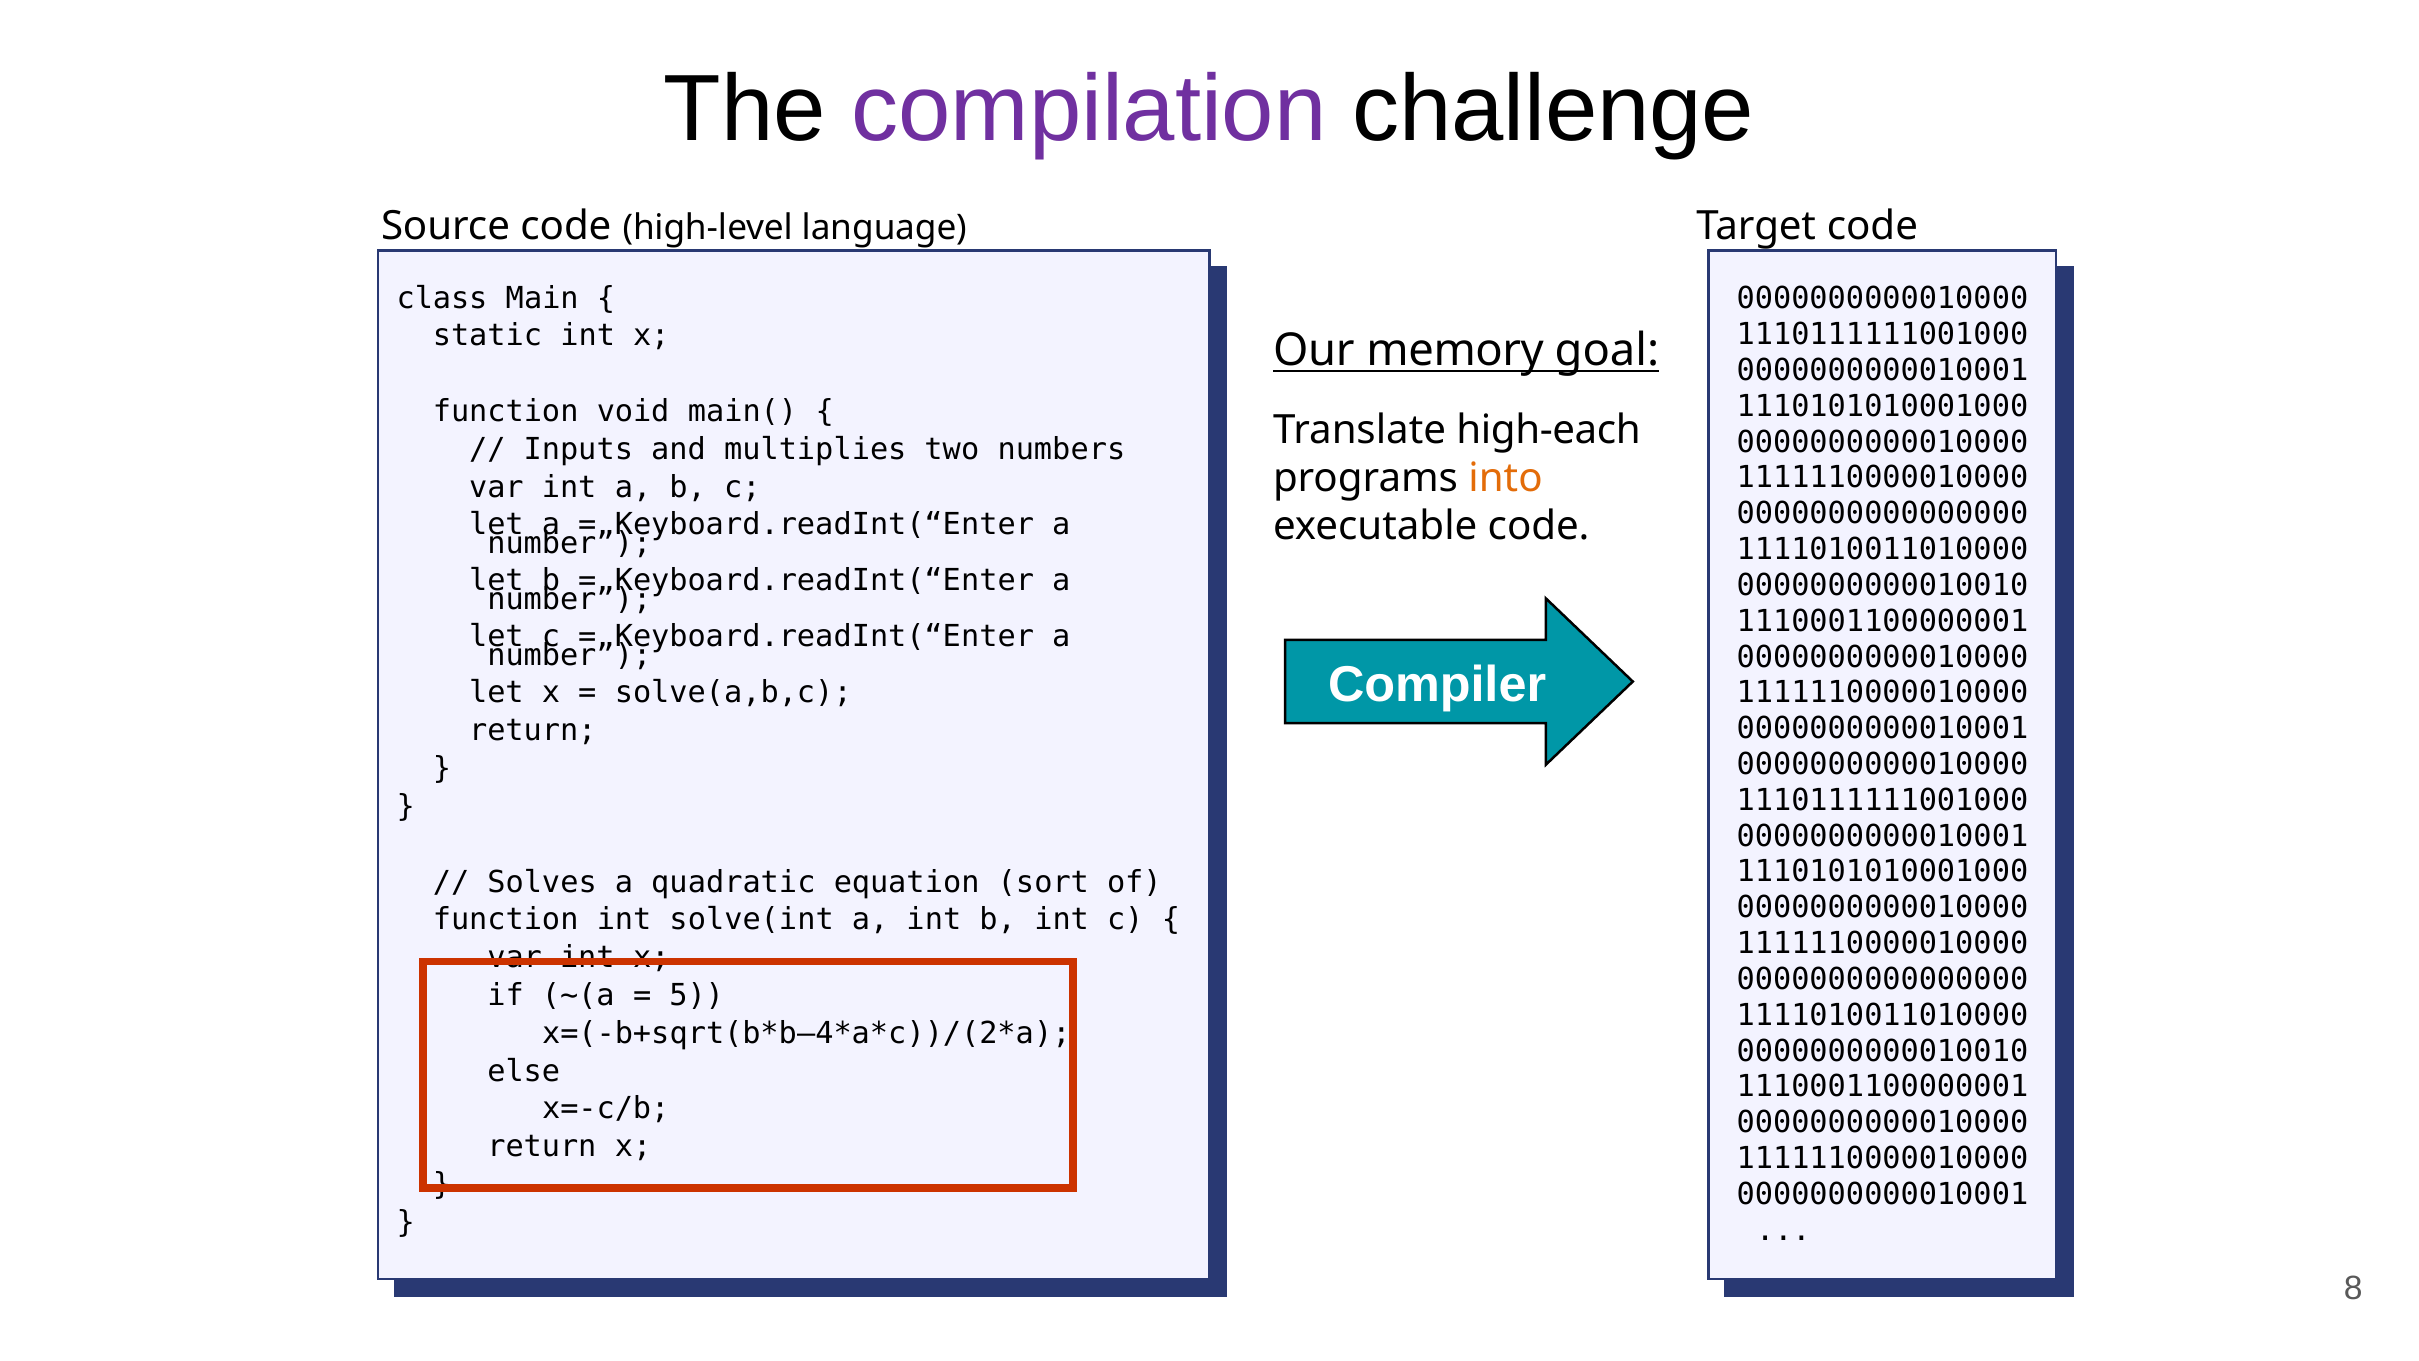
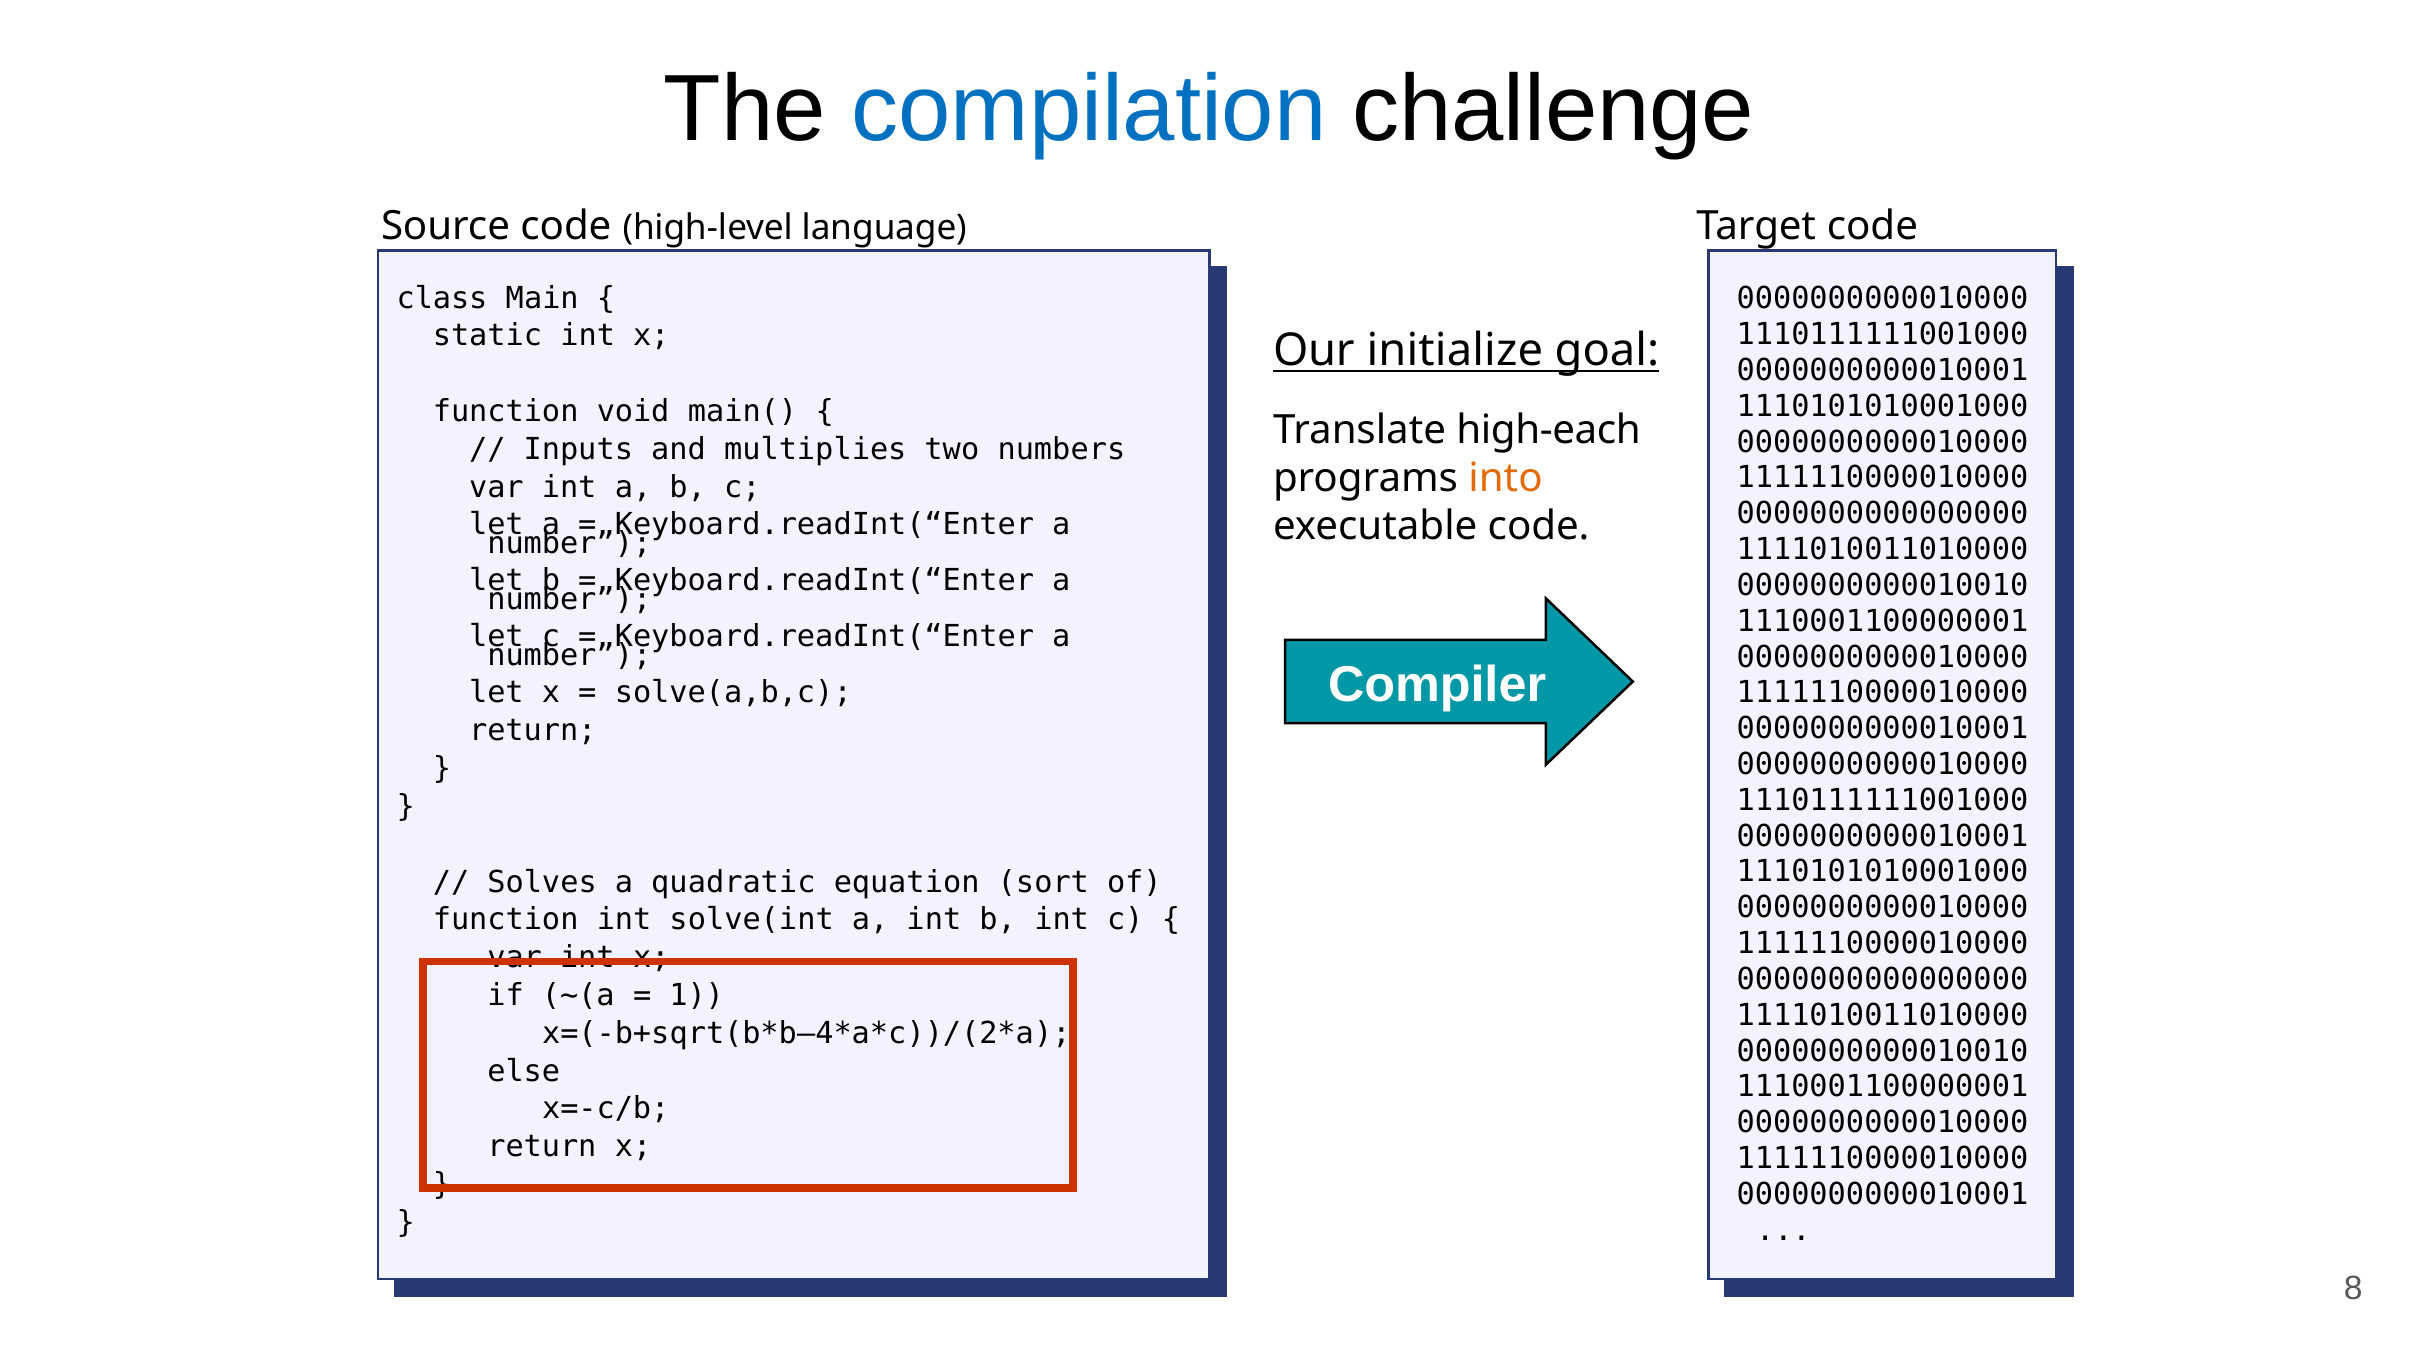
compilation colour: purple -> blue
memory: memory -> initialize
5: 5 -> 1
